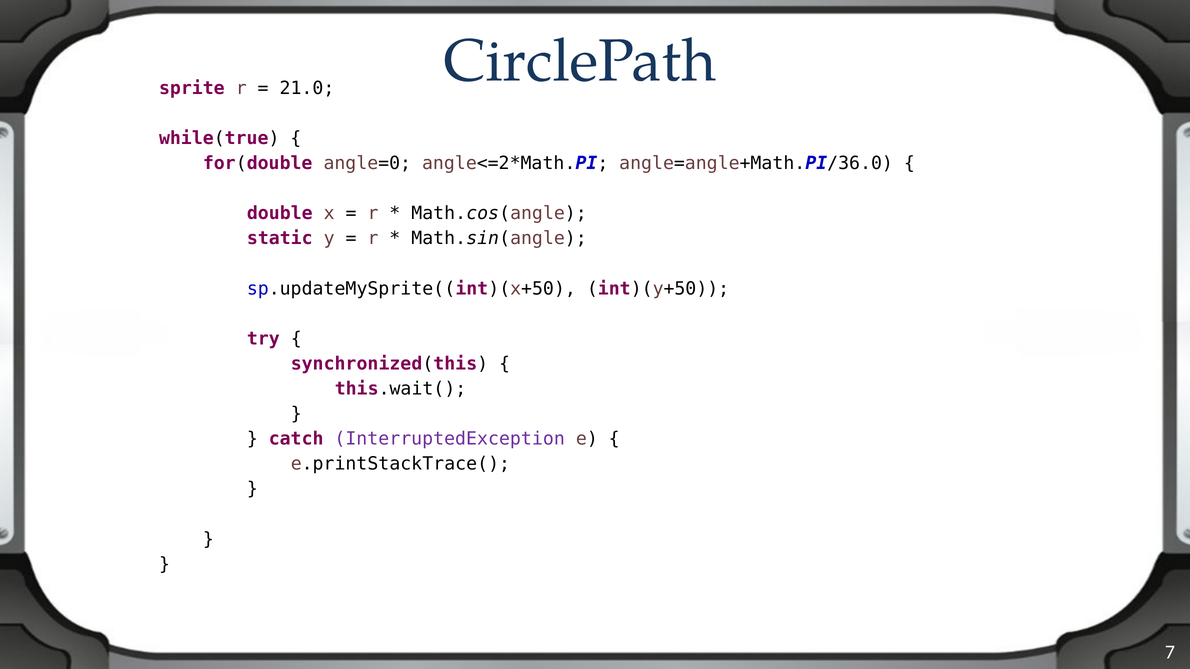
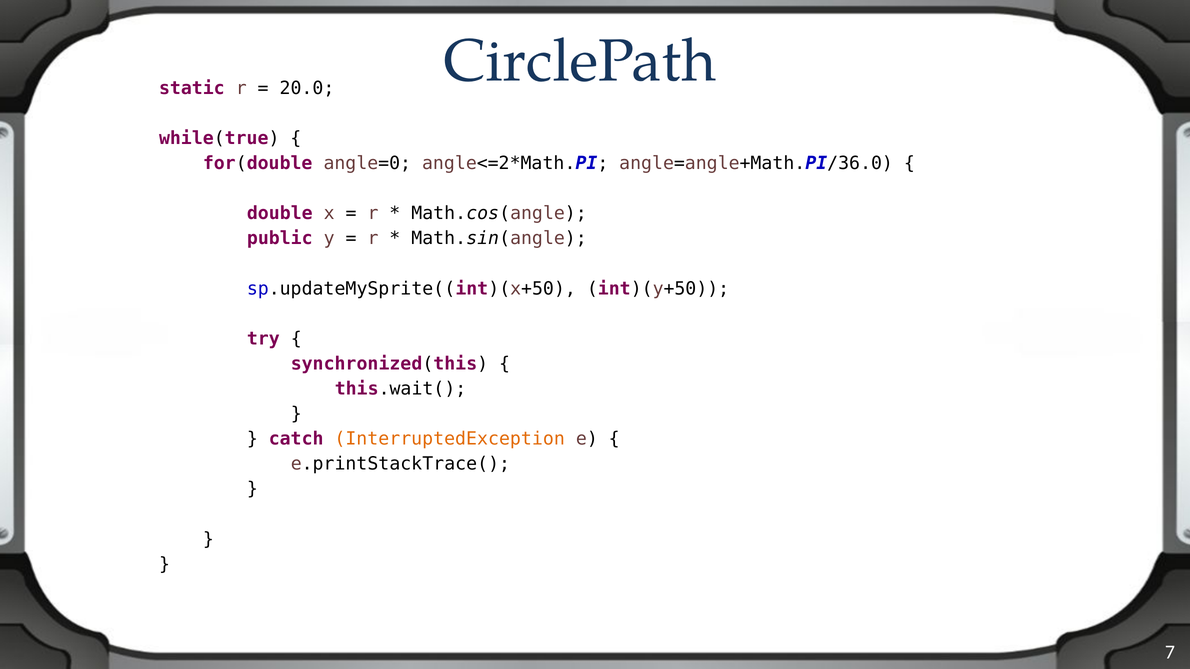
sprite: sprite -> static
21.0: 21.0 -> 20.0
static: static -> public
InterruptedException colour: purple -> orange
